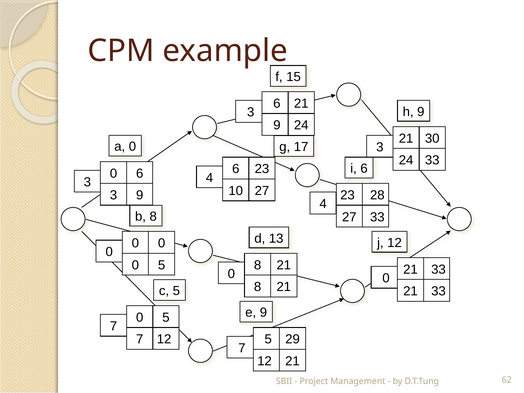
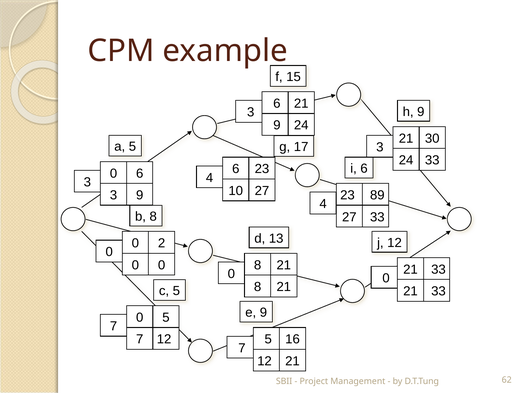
a 0: 0 -> 5
28: 28 -> 89
0 at (162, 243): 0 -> 2
5 at (162, 265): 5 -> 0
29: 29 -> 16
